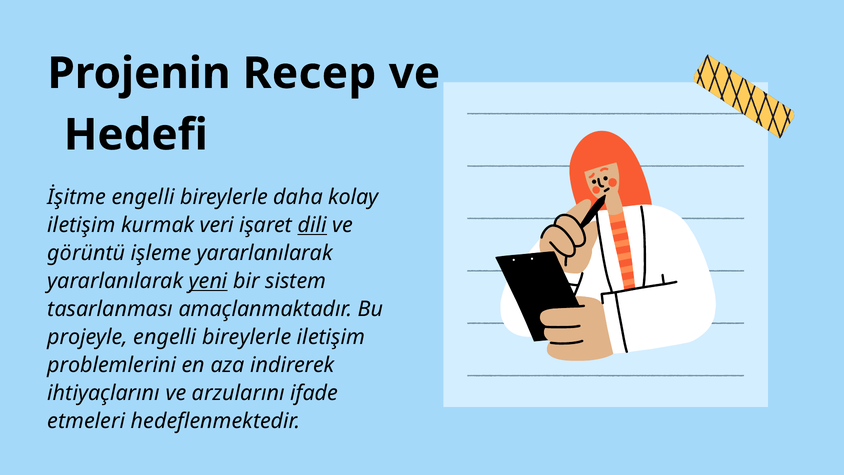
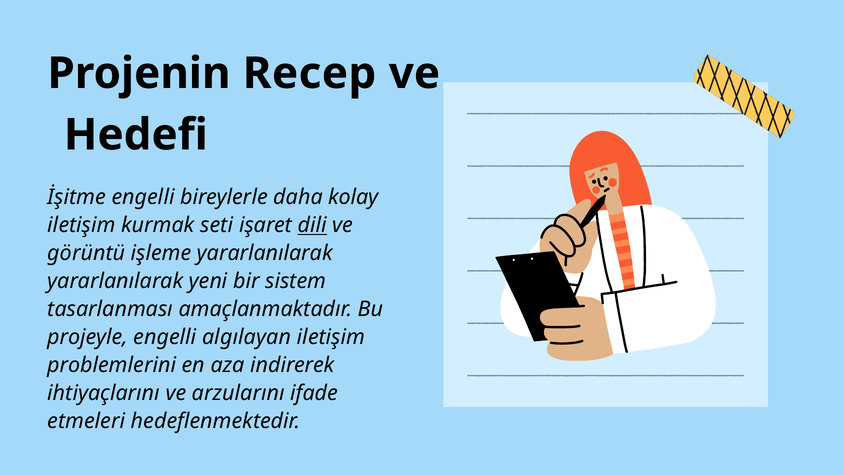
veri: veri -> seti
yeni underline: present -> none
projeyle engelli bireylerle: bireylerle -> algılayan
